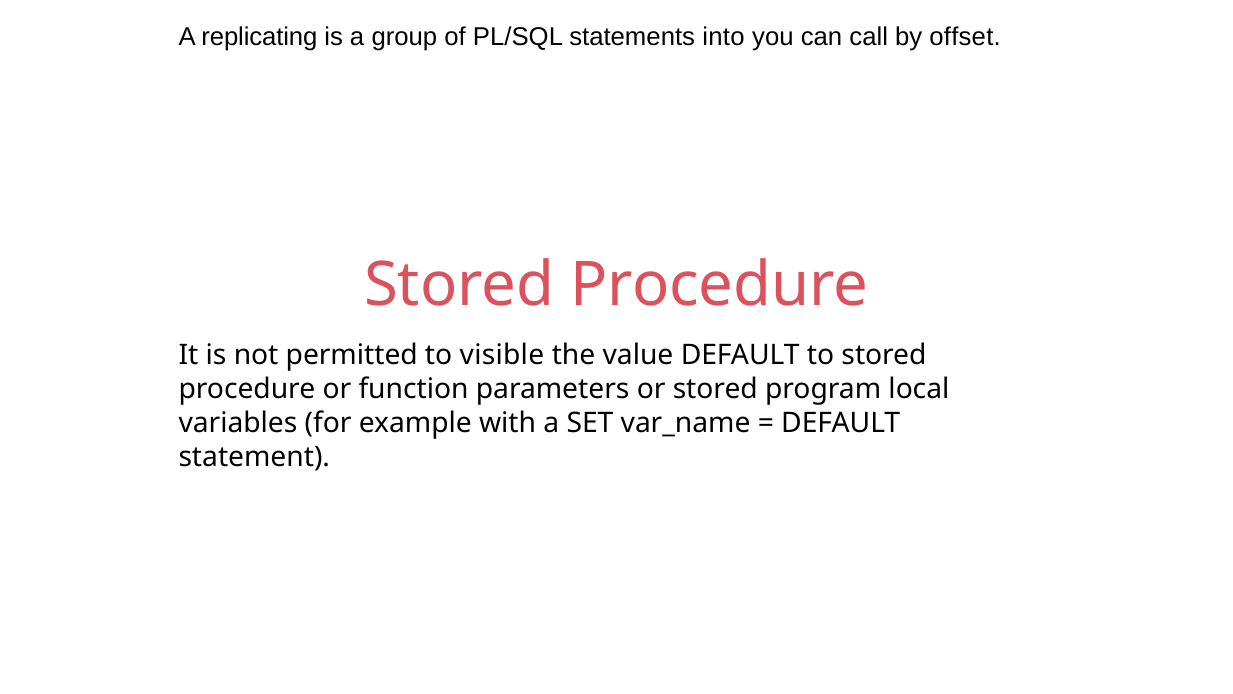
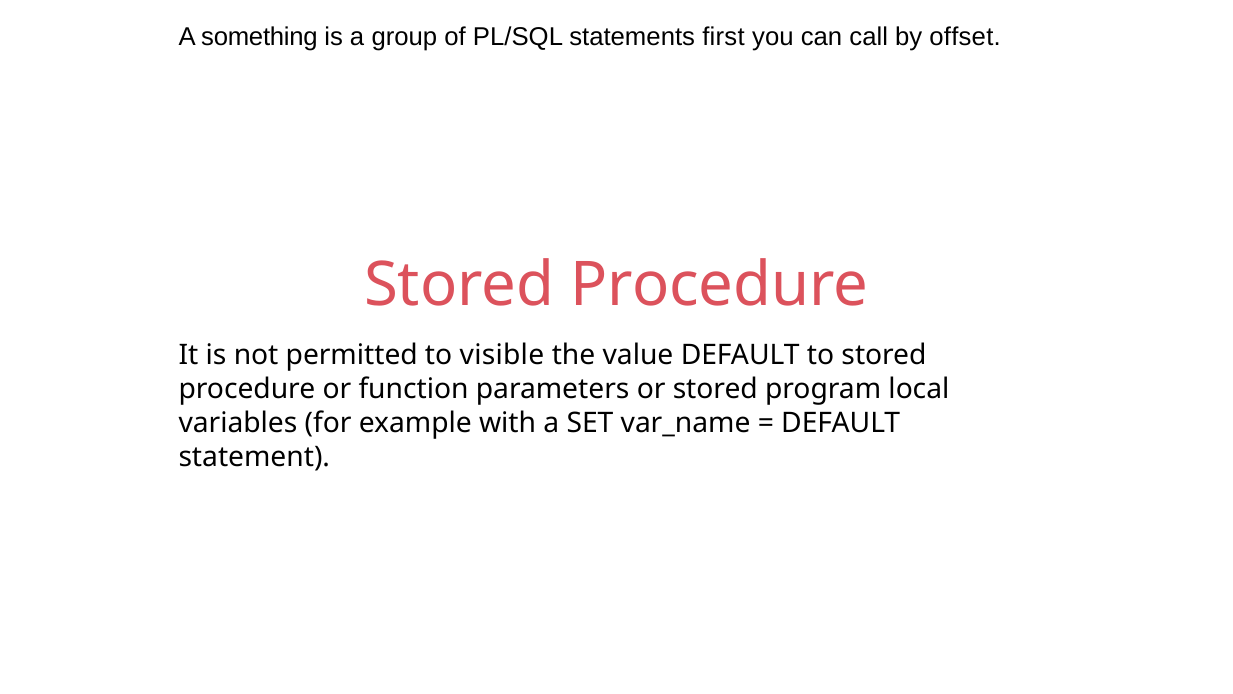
replicating: replicating -> something
into: into -> first
